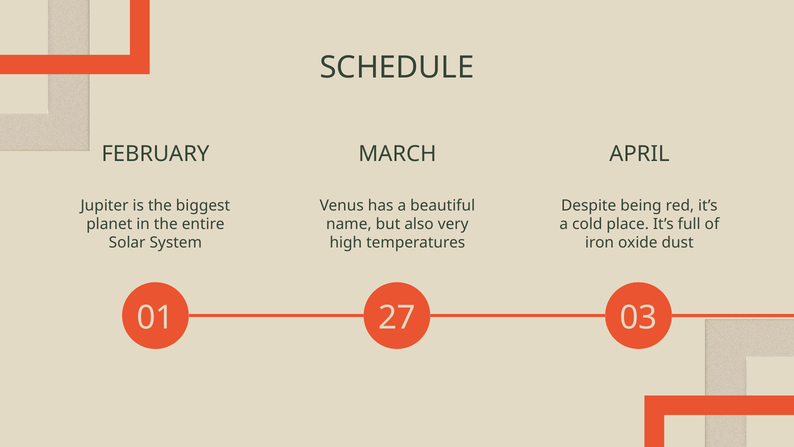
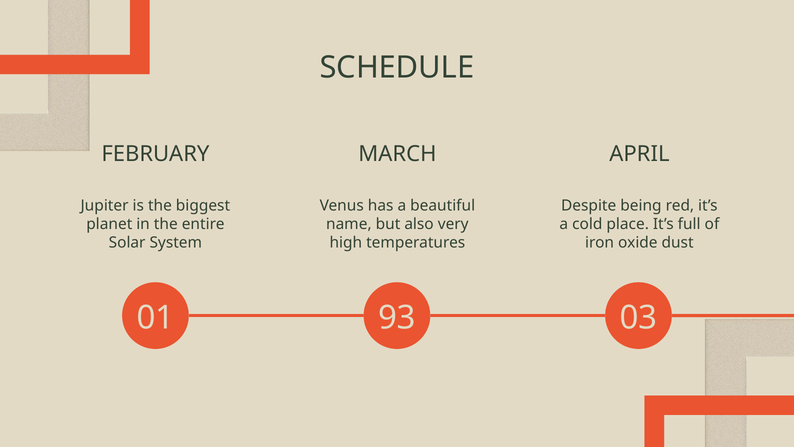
27: 27 -> 93
